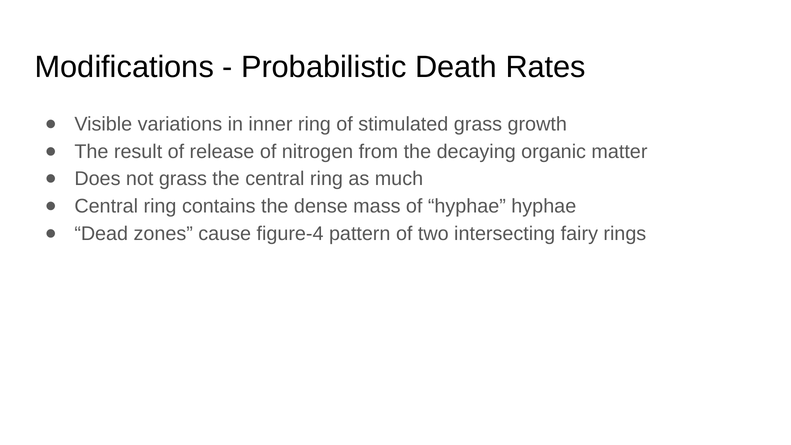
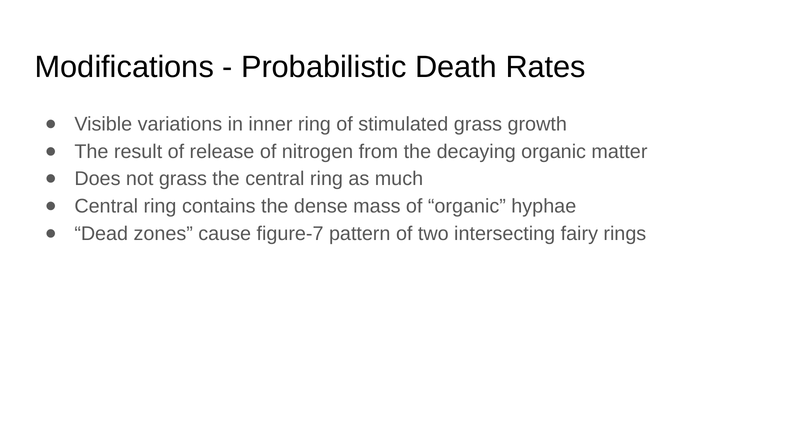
of hyphae: hyphae -> organic
figure-4: figure-4 -> figure-7
